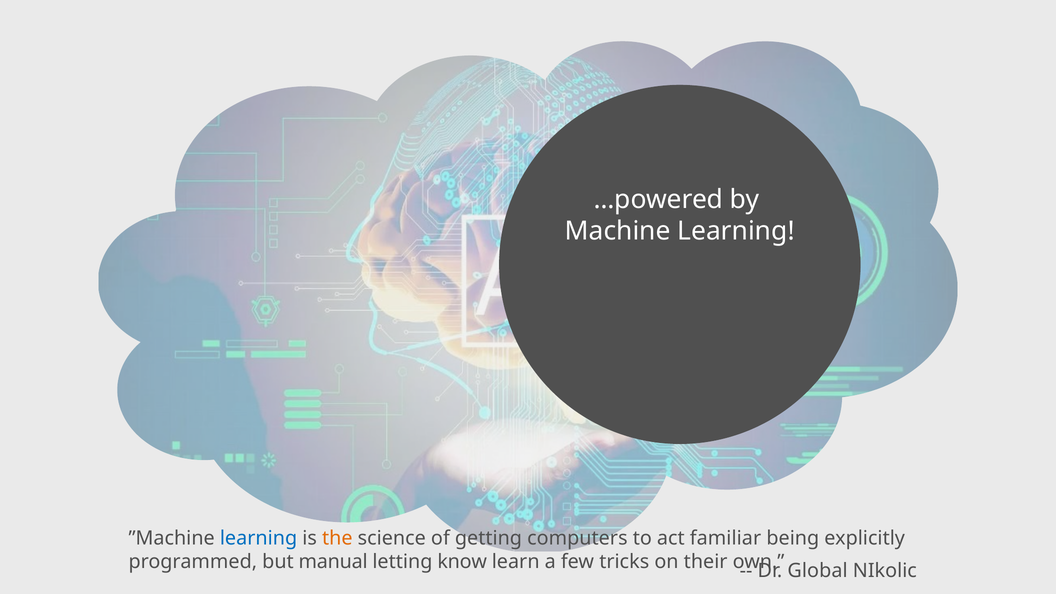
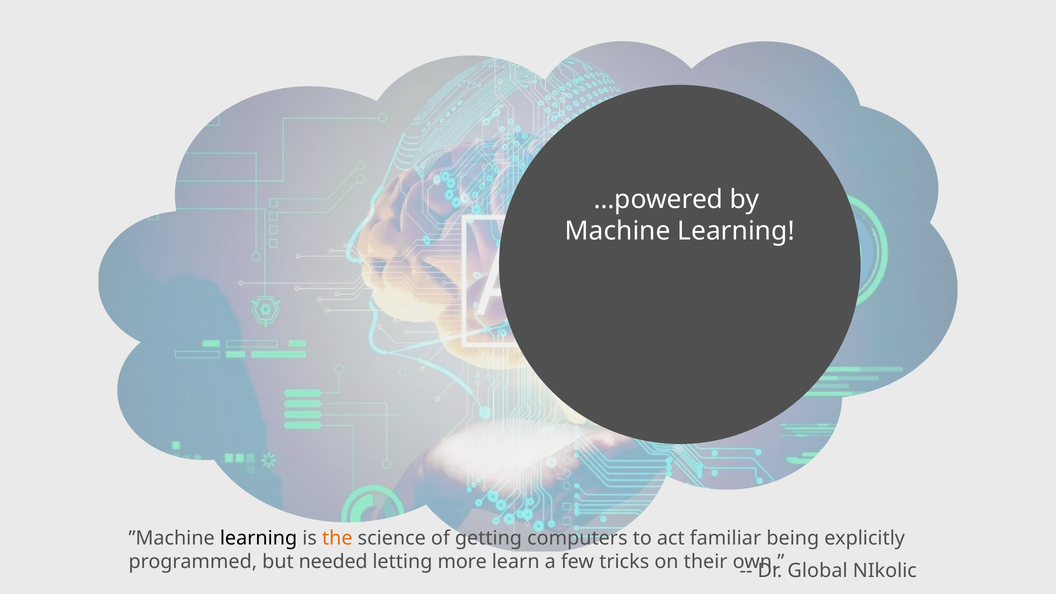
learning at (259, 538) colour: blue -> black
manual: manual -> needed
know: know -> more
